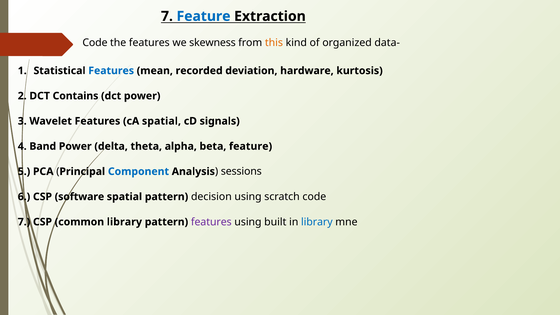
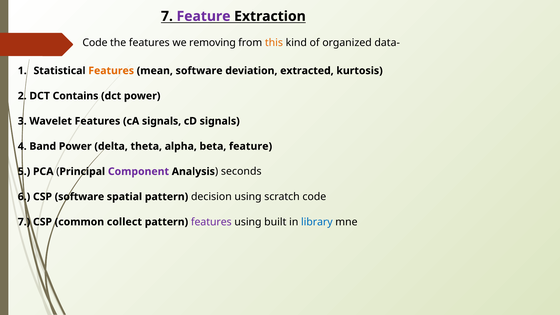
Feature at (204, 16) colour: blue -> purple
skewness: skewness -> removing
Features at (111, 71) colour: blue -> orange
mean recorded: recorded -> software
hardware: hardware -> extracted
cA spatial: spatial -> signals
Component colour: blue -> purple
sessions: sessions -> seconds
common library: library -> collect
